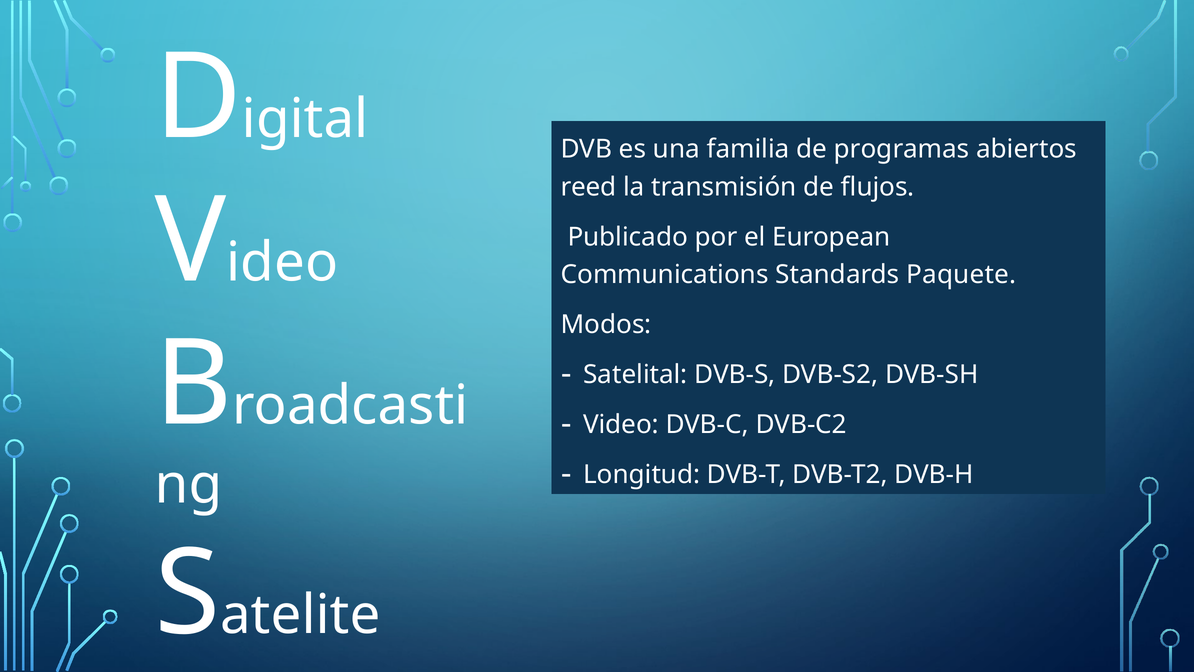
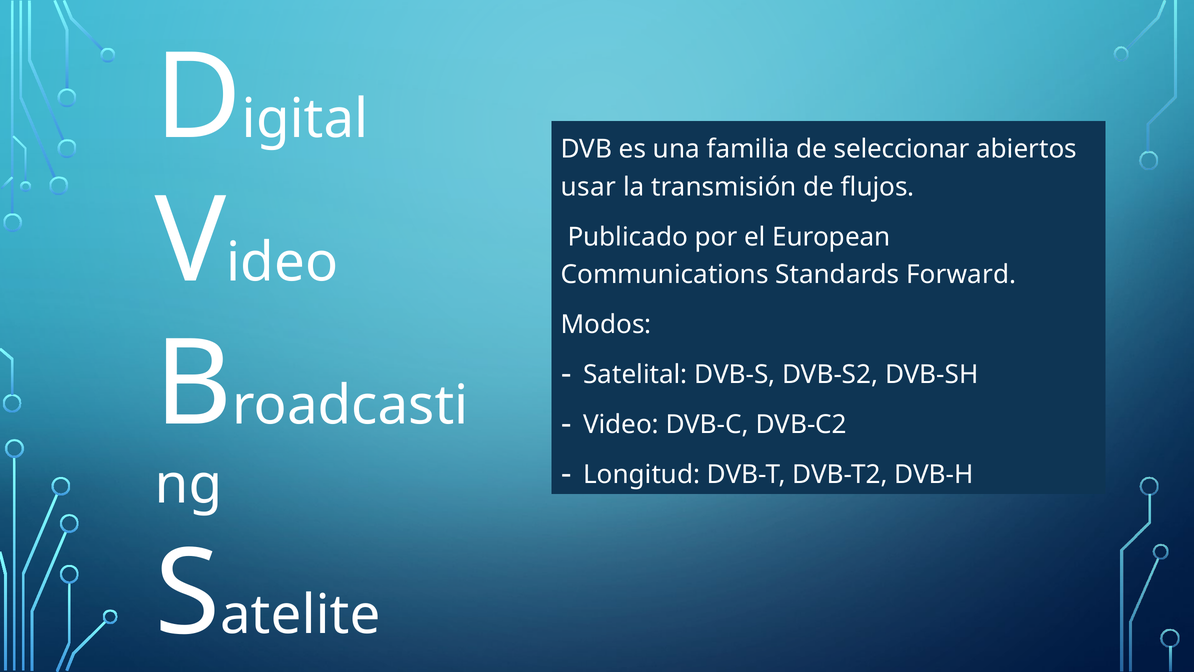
programas: programas -> seleccionar
reed: reed -> usar
Paquete: Paquete -> Forward
